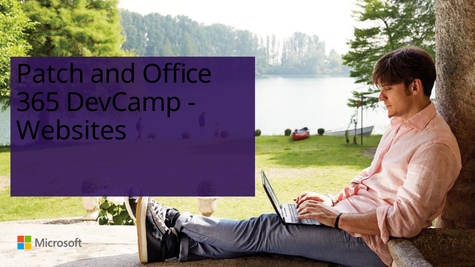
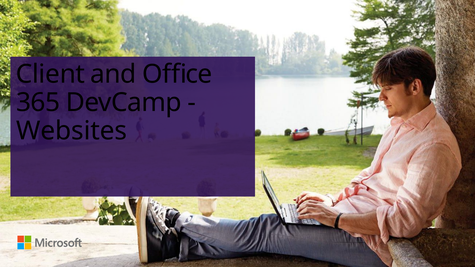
Patch: Patch -> Client
